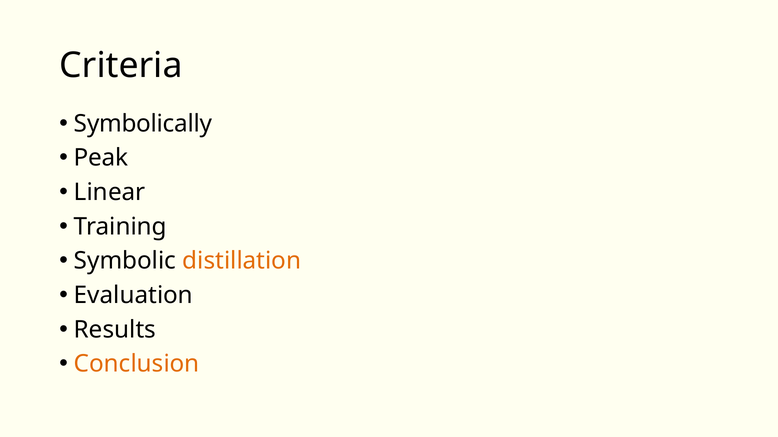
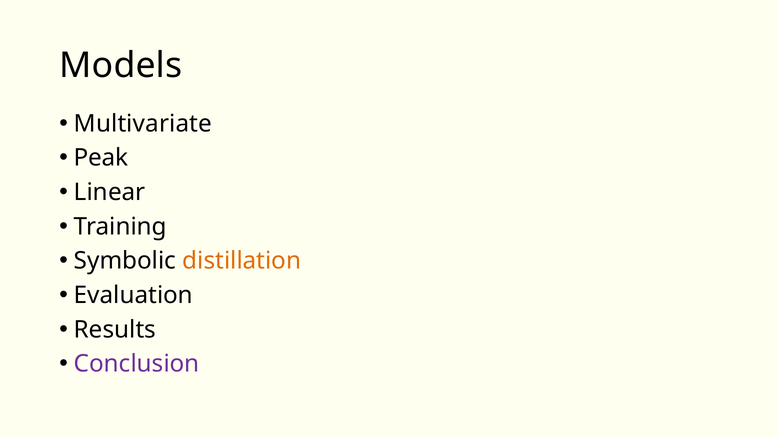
Criteria: Criteria -> Models
Symbolically: Symbolically -> Multivariate
Conclusion colour: orange -> purple
